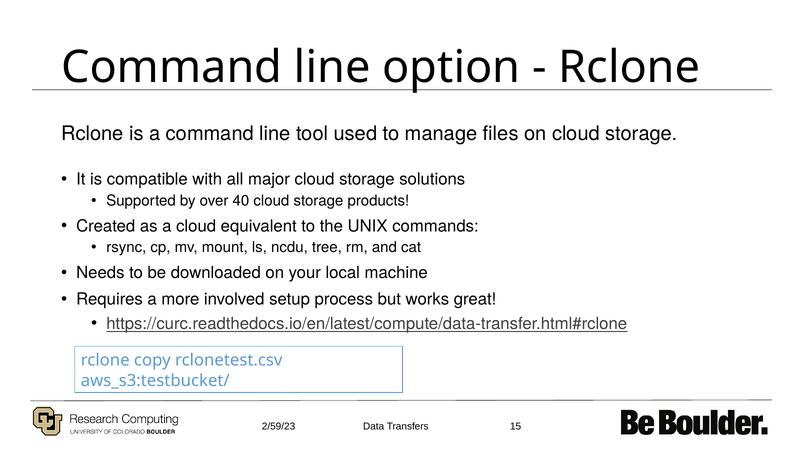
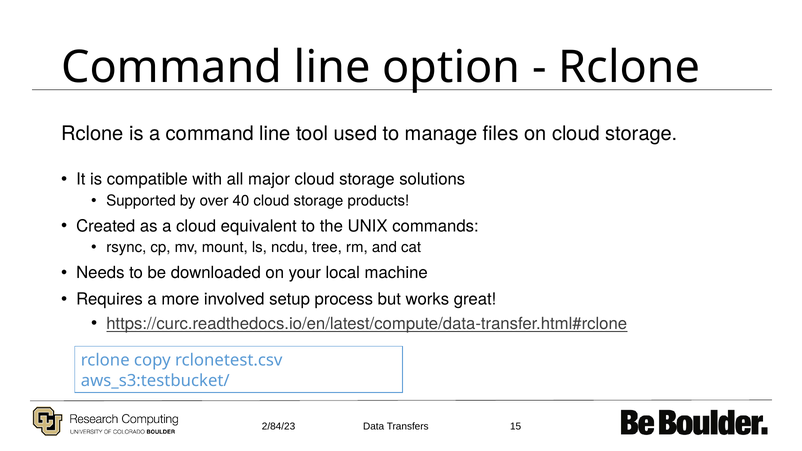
2/59/23: 2/59/23 -> 2/84/23
